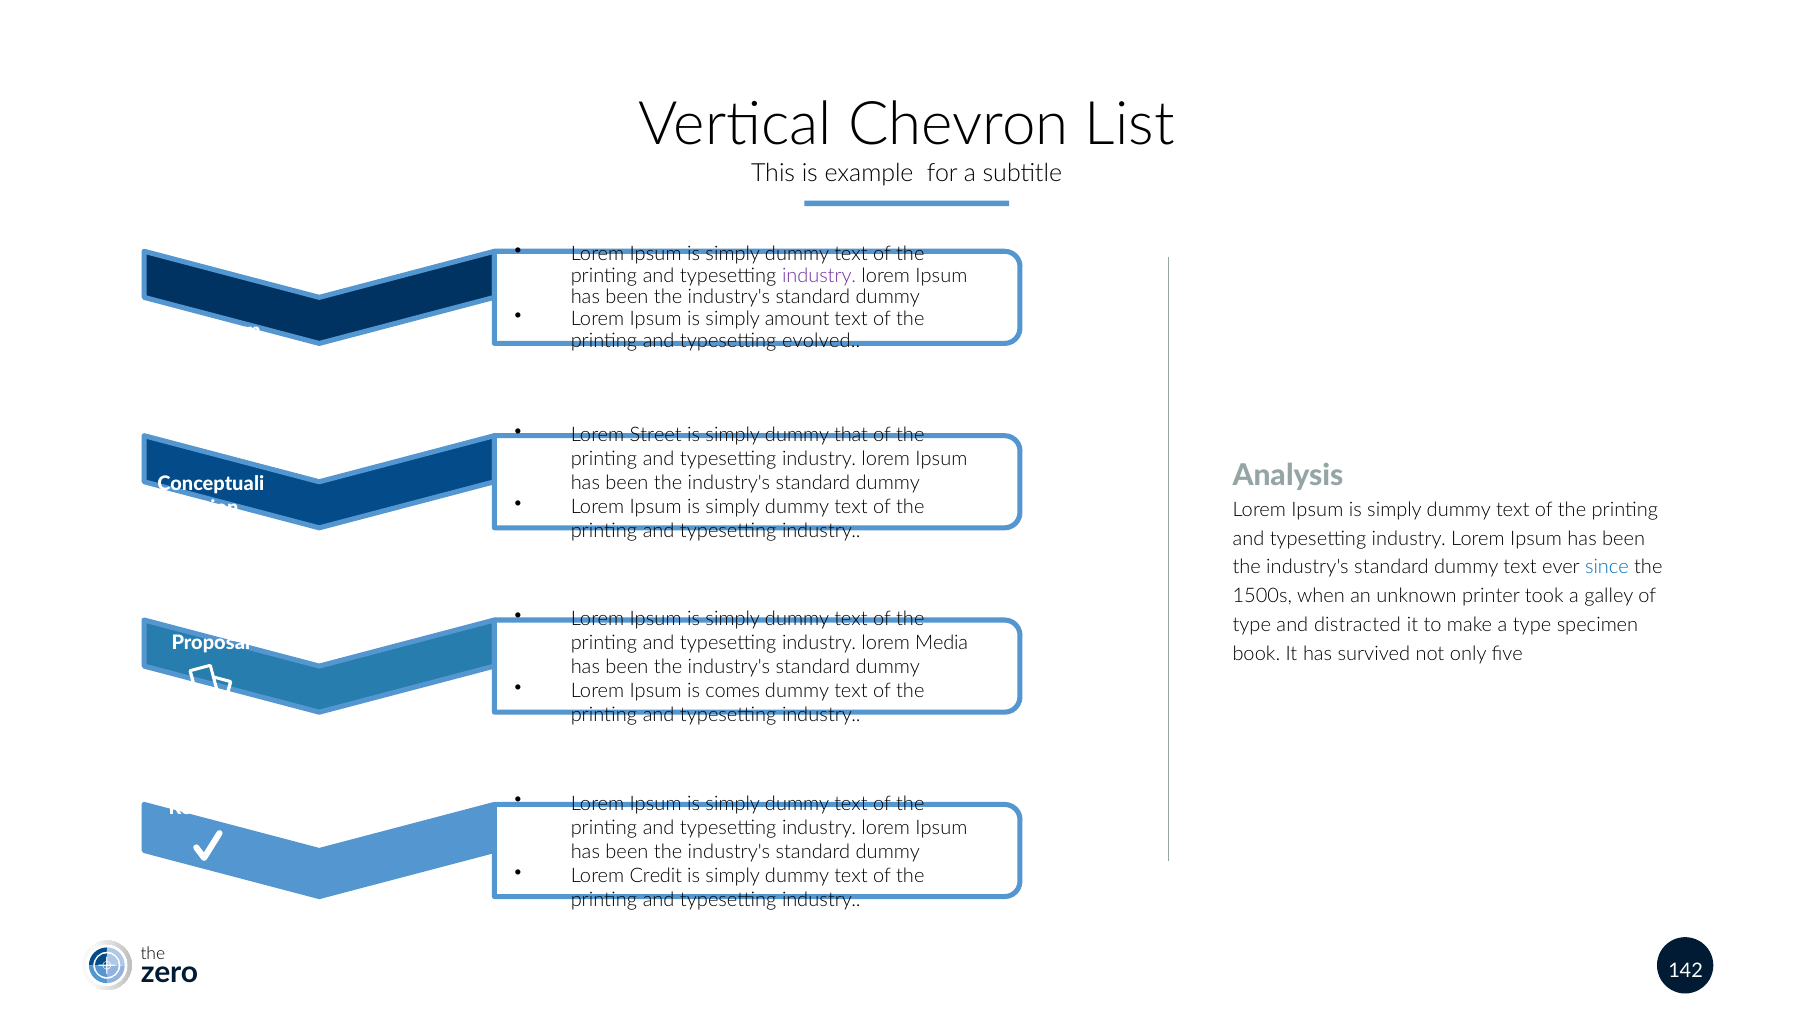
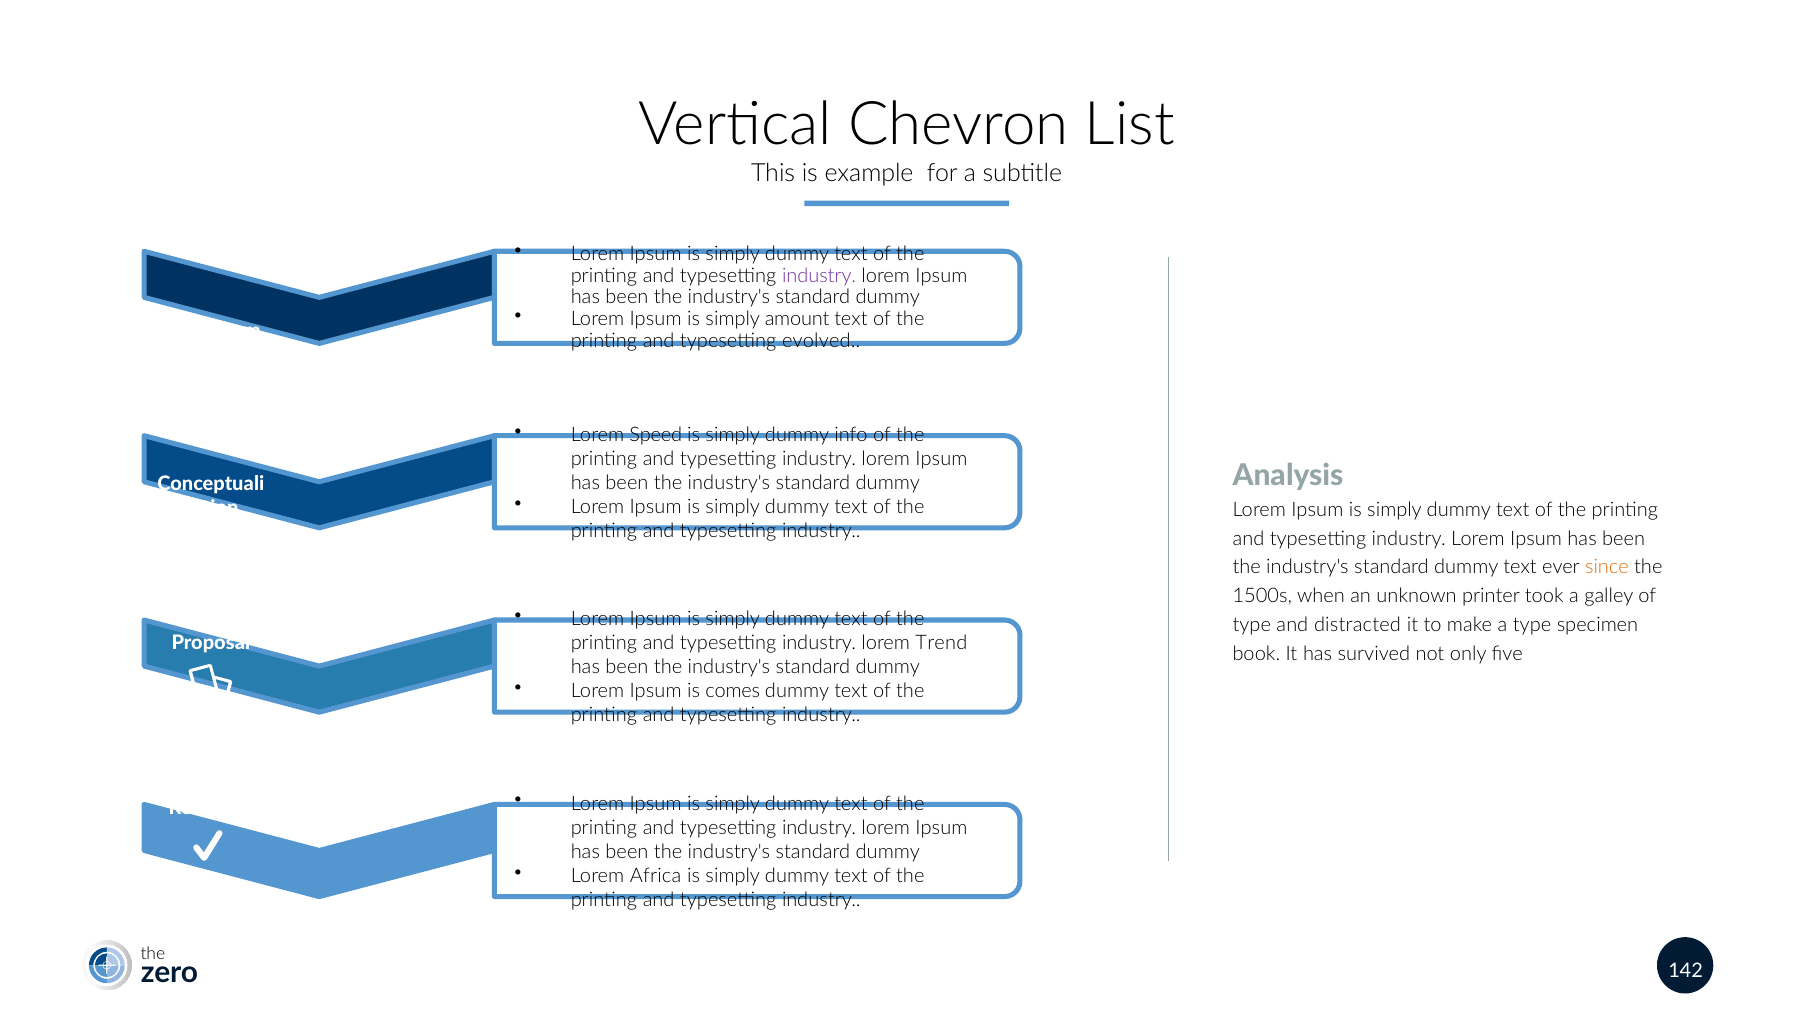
Street: Street -> Speed
that: that -> info
since colour: blue -> orange
Media: Media -> Trend
Credit: Credit -> Africa
